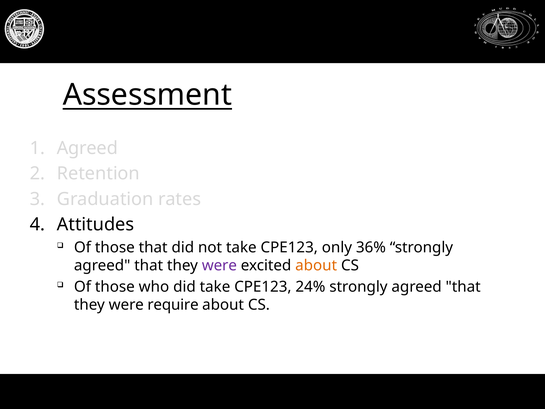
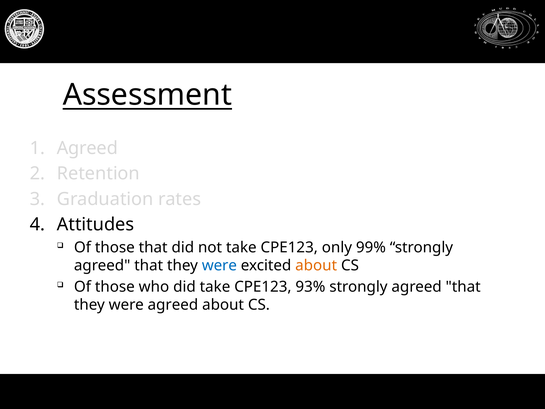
36%: 36% -> 99%
were at (219, 265) colour: purple -> blue
24%: 24% -> 93%
were require: require -> agreed
